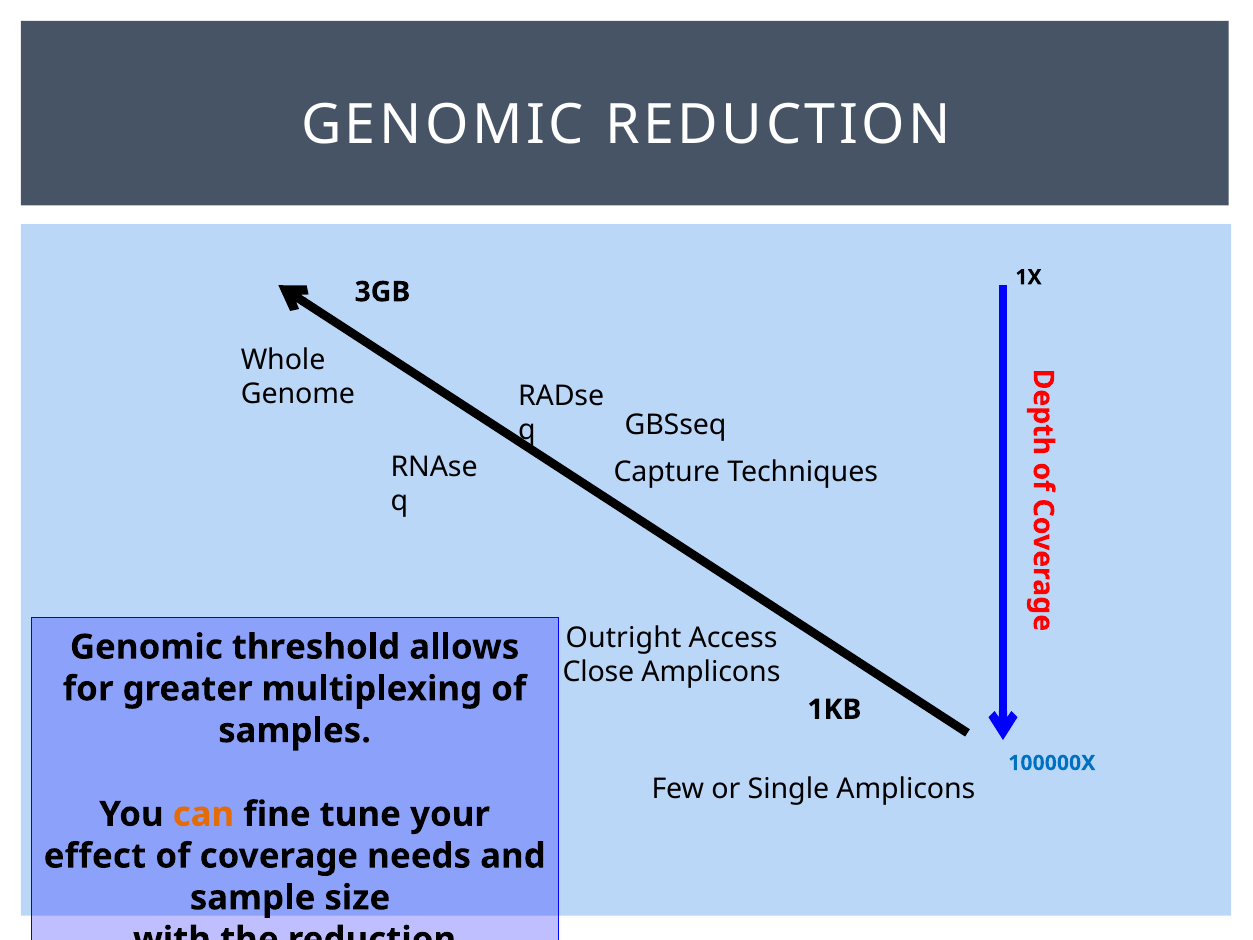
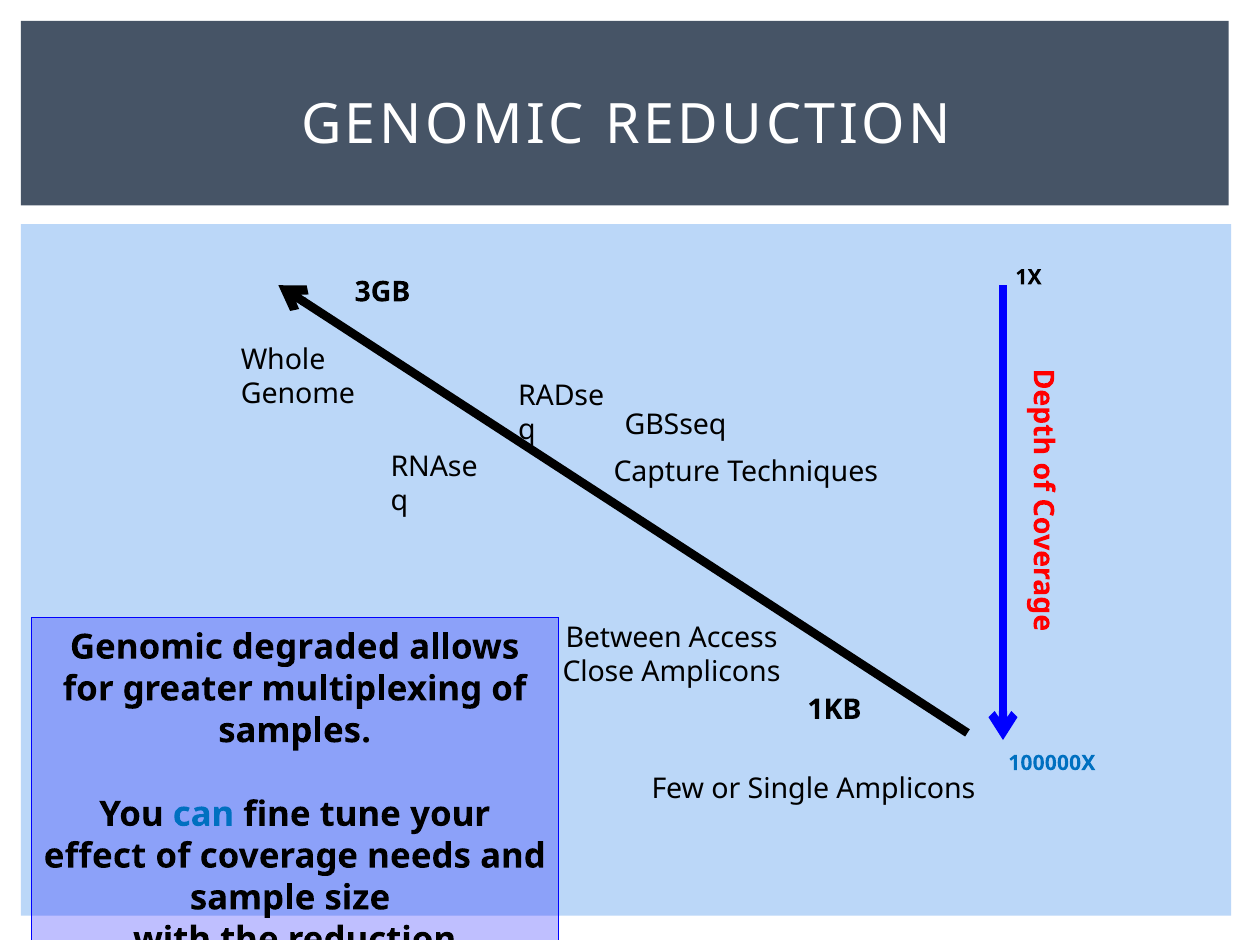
Outright: Outright -> Between
threshold: threshold -> degraded
can colour: orange -> blue
